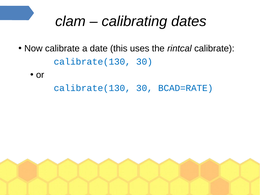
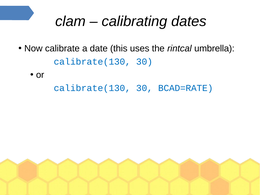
rintcal calibrate: calibrate -> umbrella
